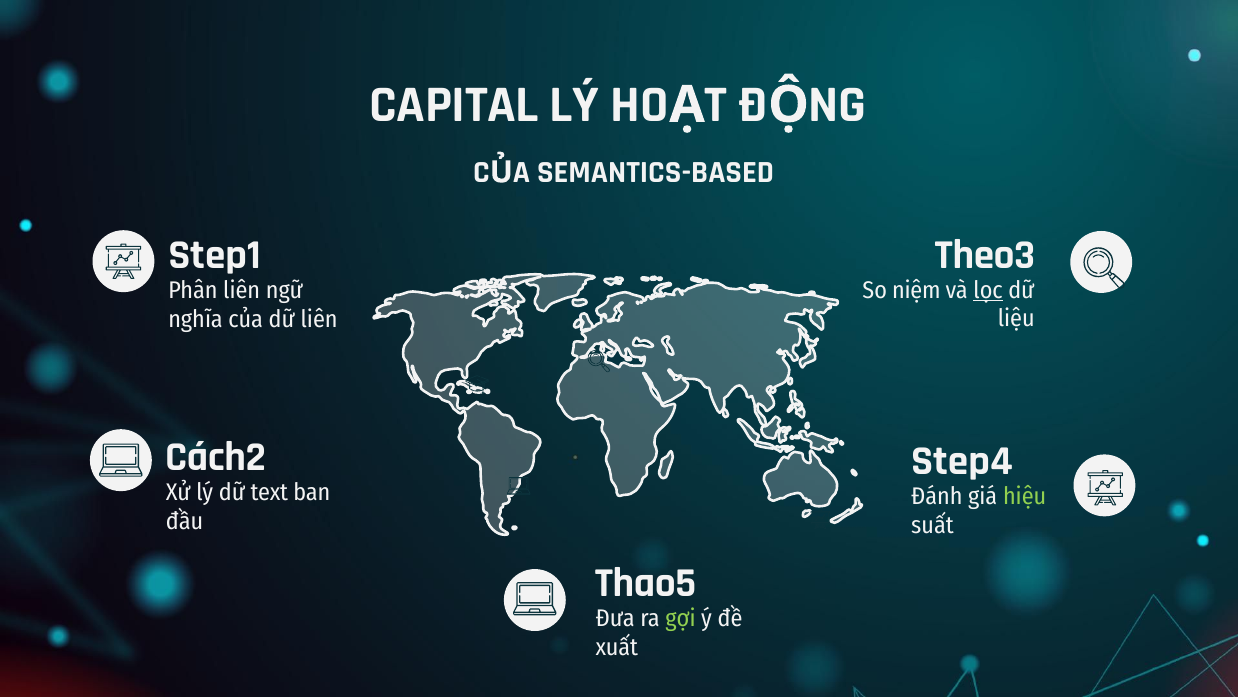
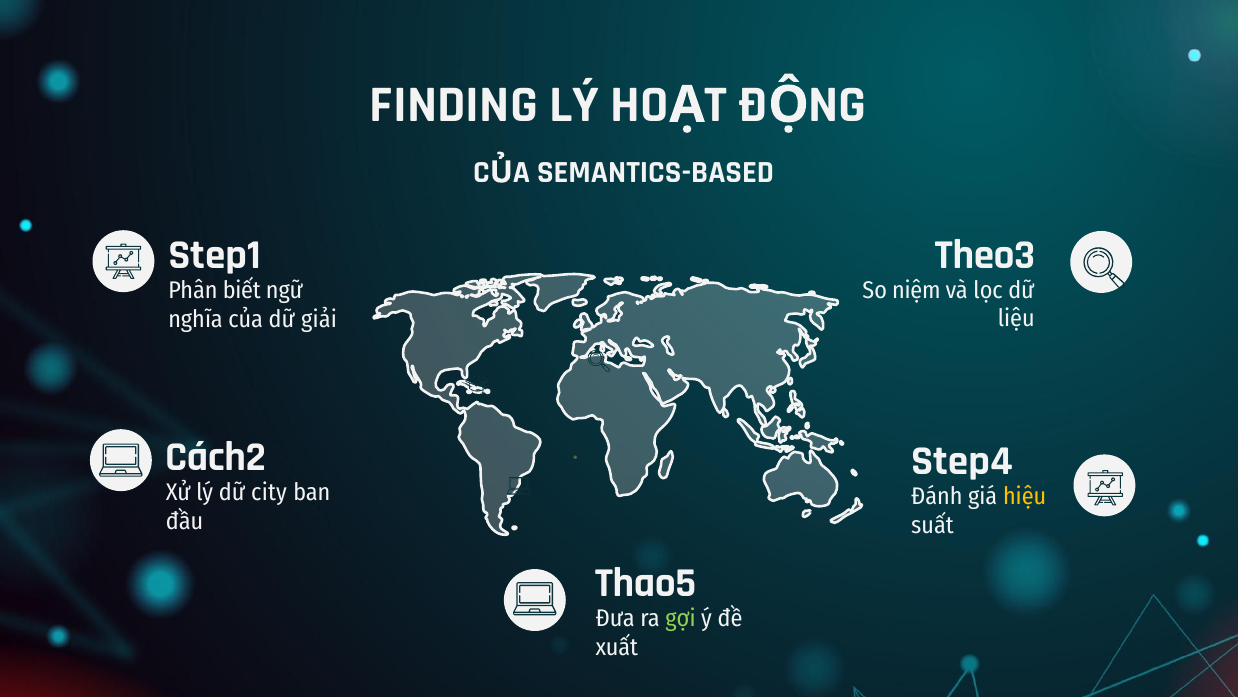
CAPITAL: CAPITAL -> FINDING
Phân liên: liên -> biết
lọc underline: present -> none
dữ liên: liên -> giải
text: text -> city
hiệu colour: light green -> yellow
